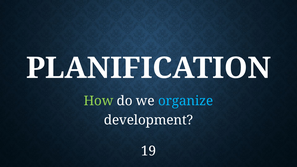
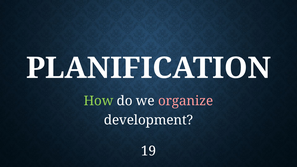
organize colour: light blue -> pink
